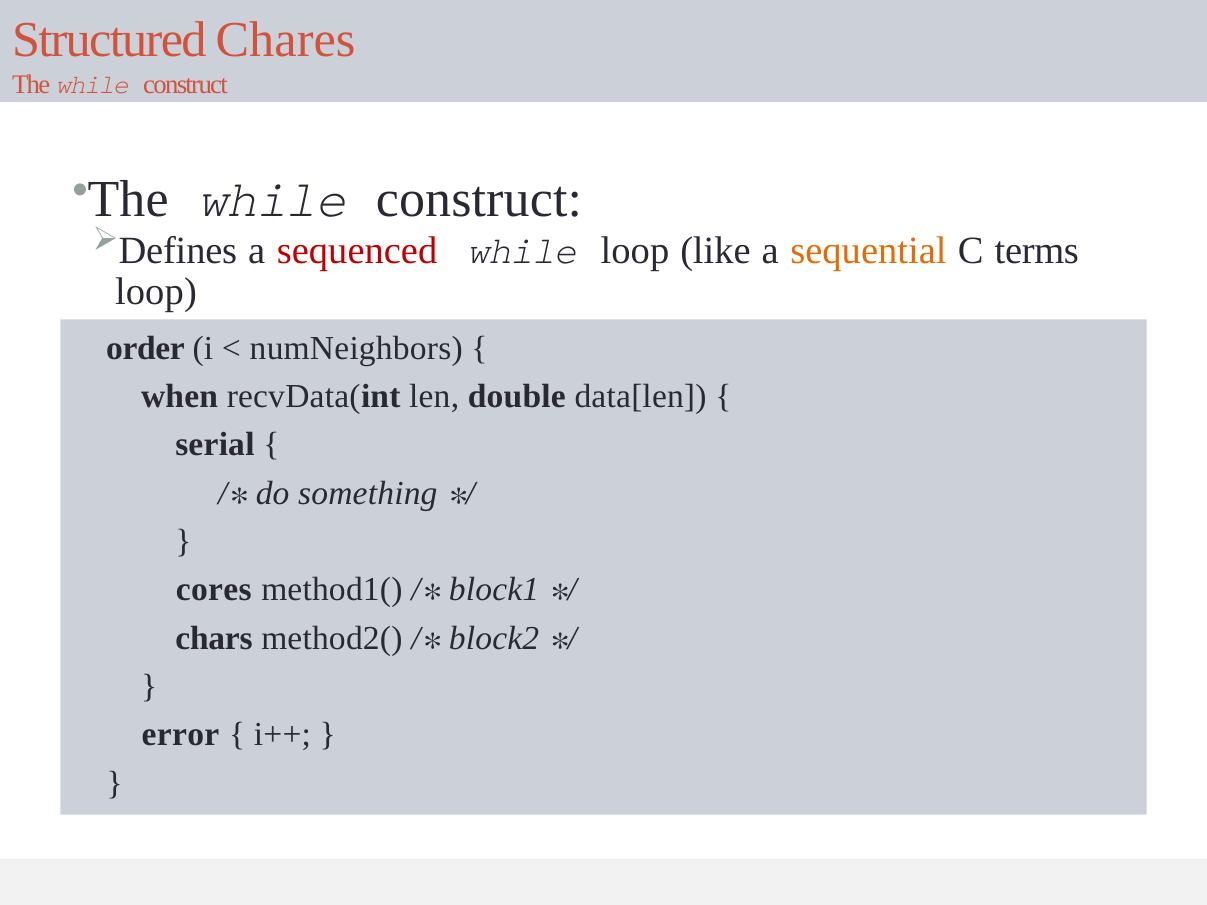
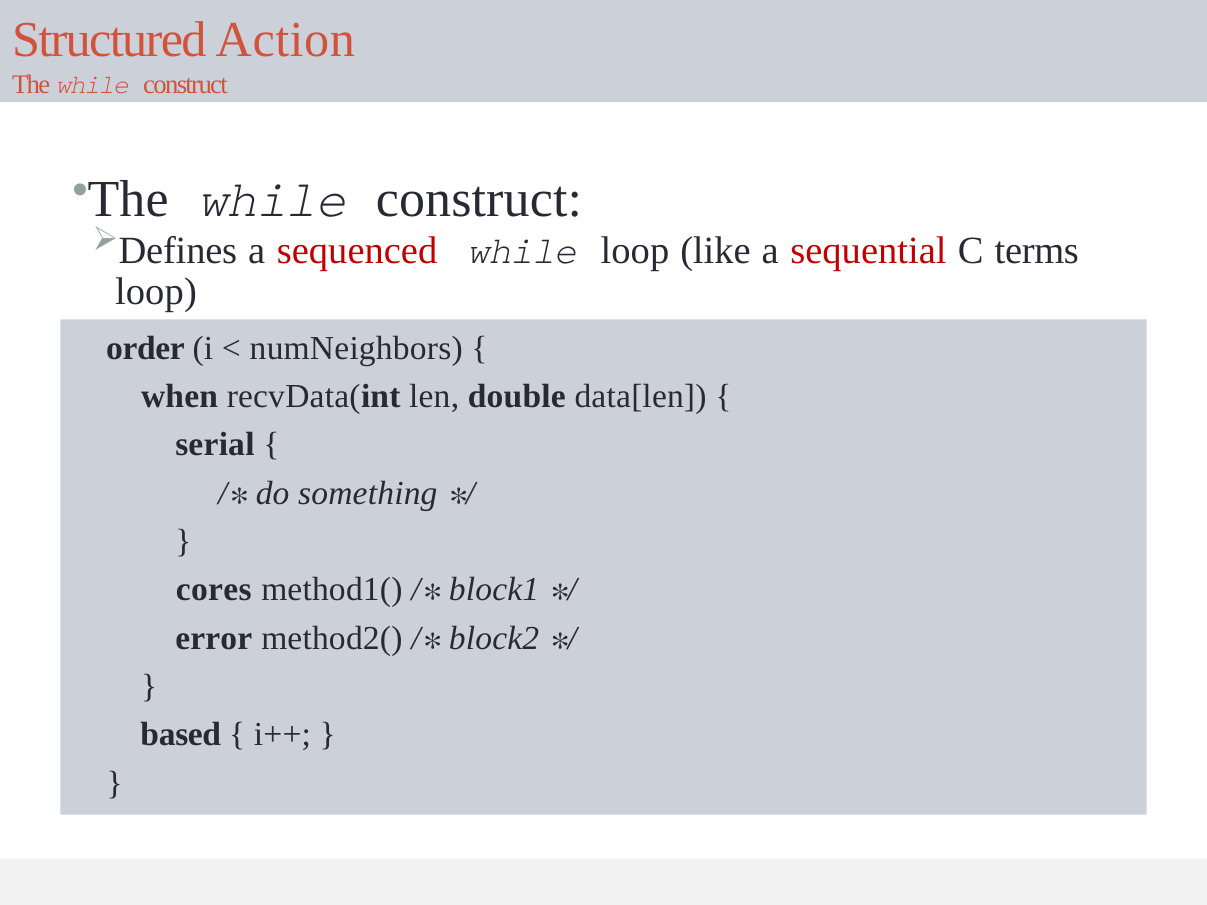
Chares: Chares -> Action
sequential colour: orange -> red
chars: chars -> error
error: error -> based
